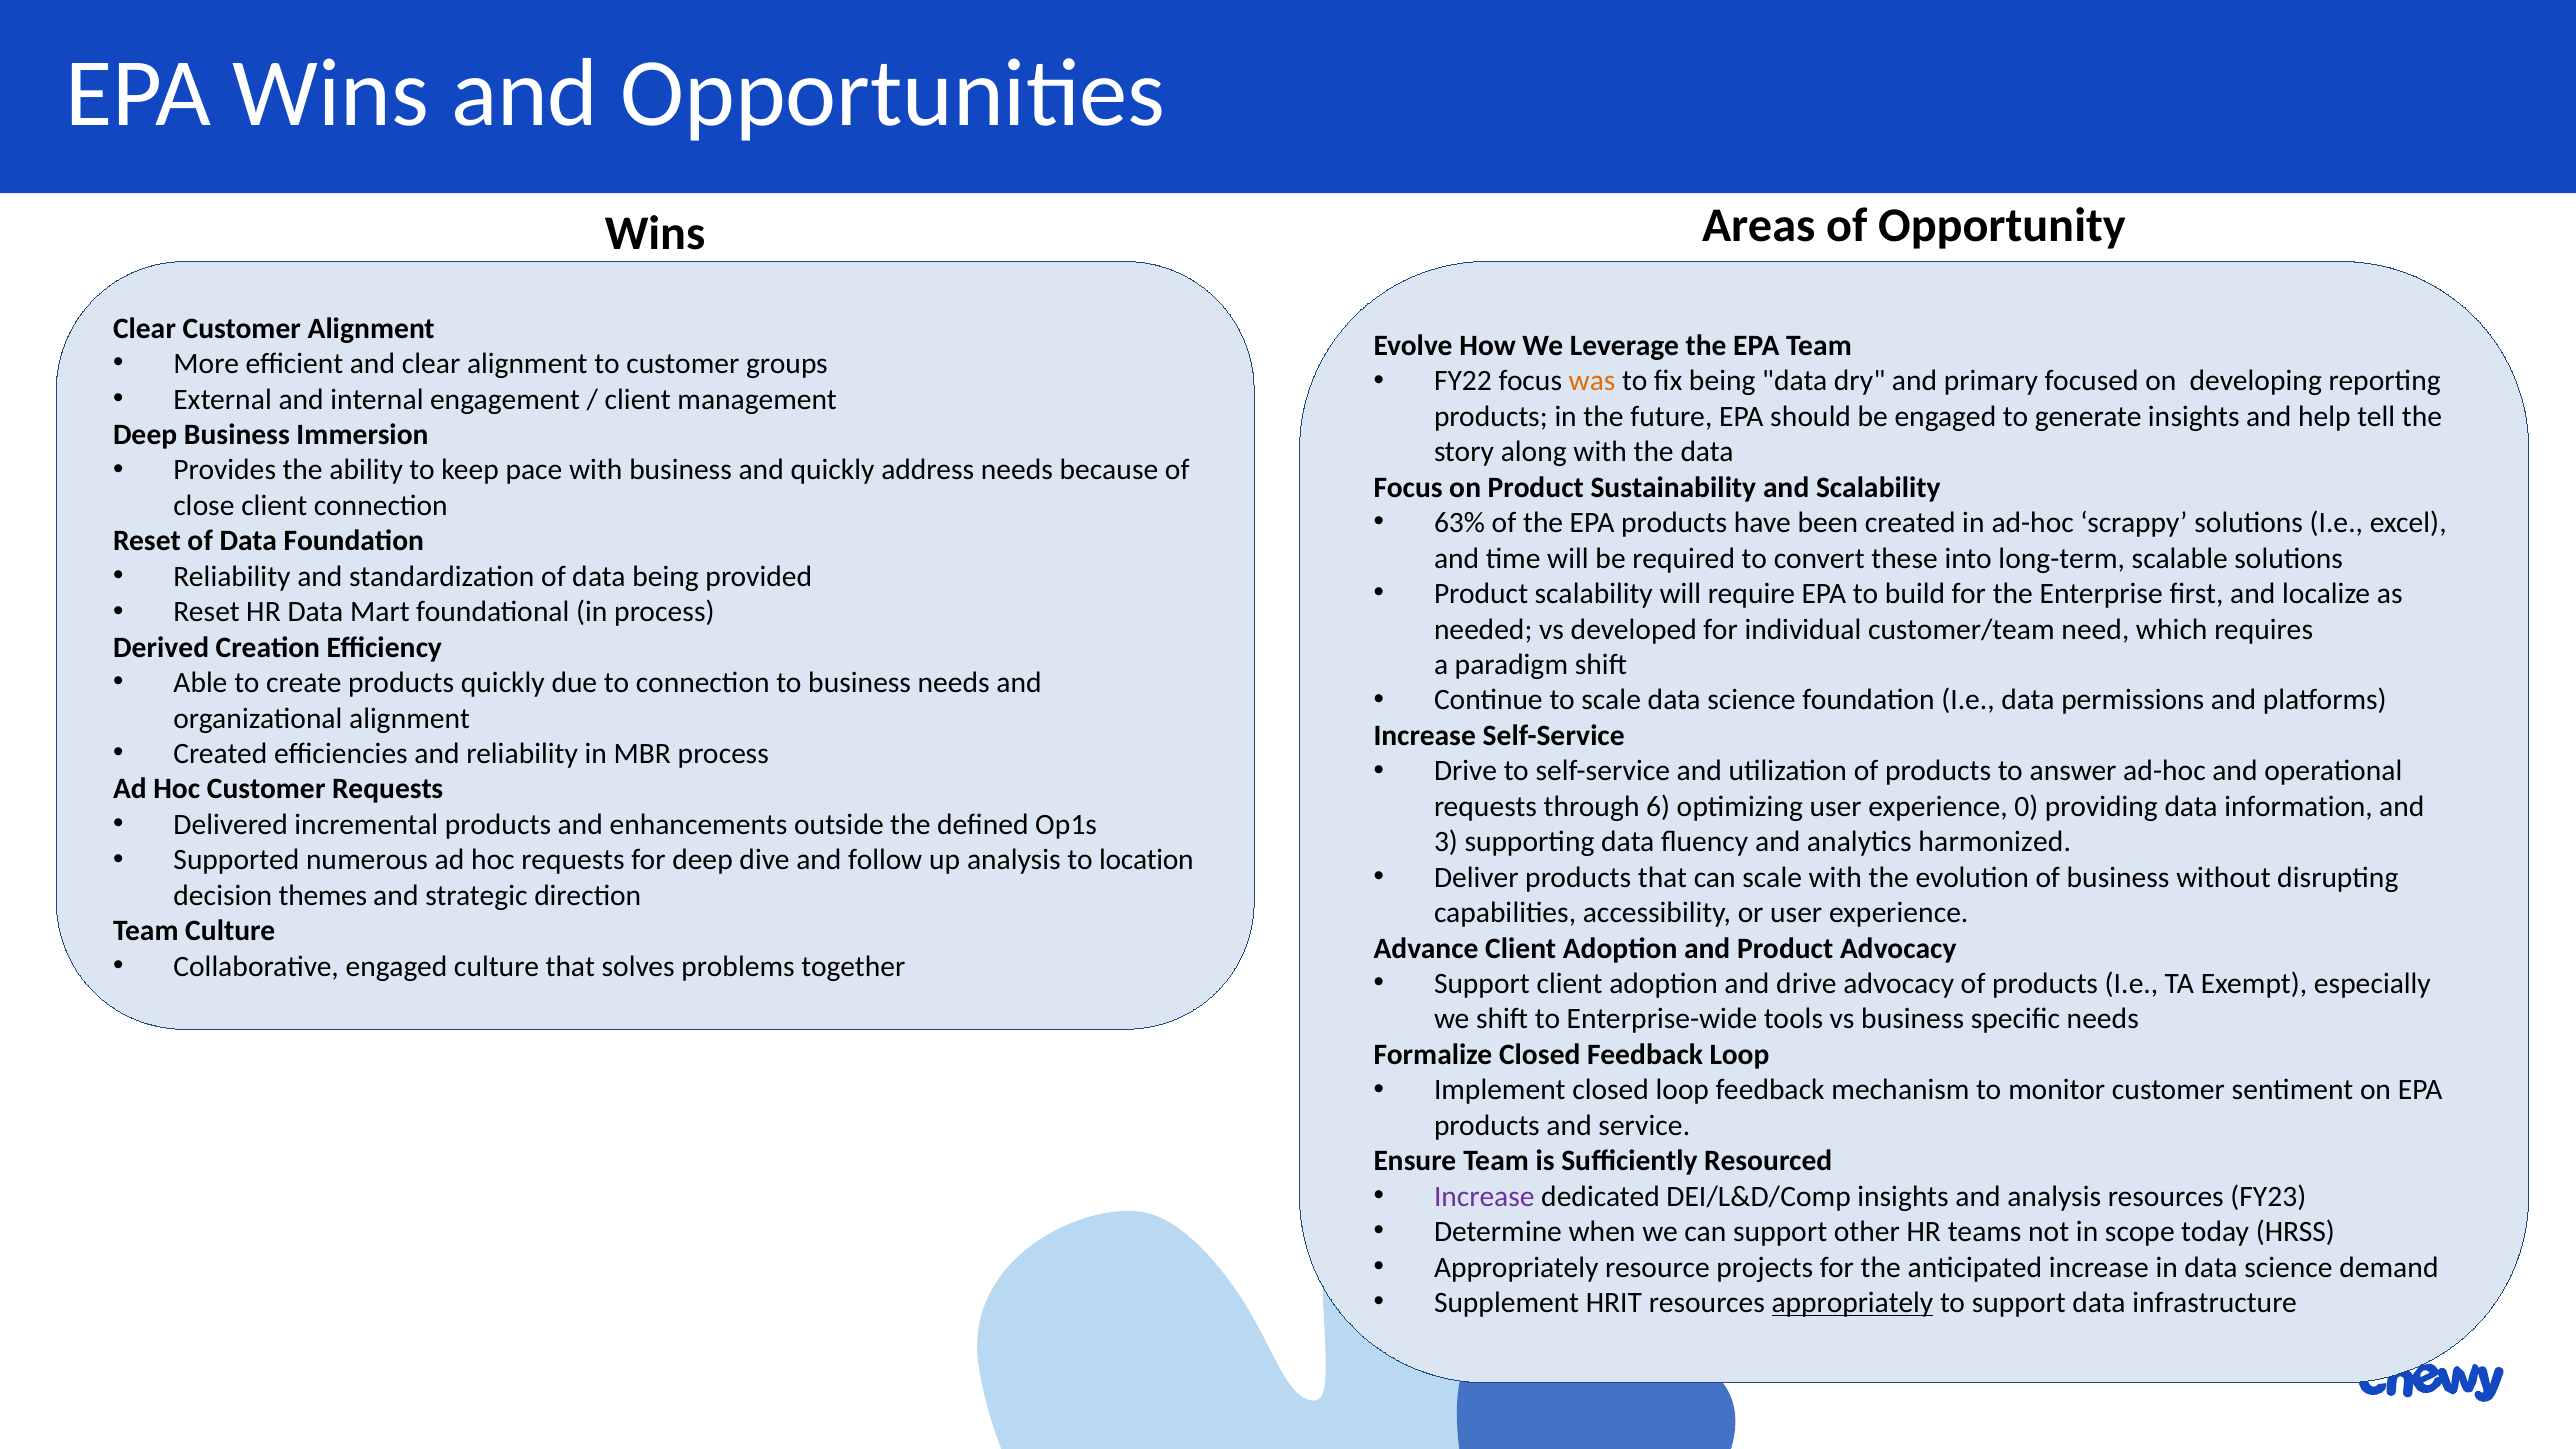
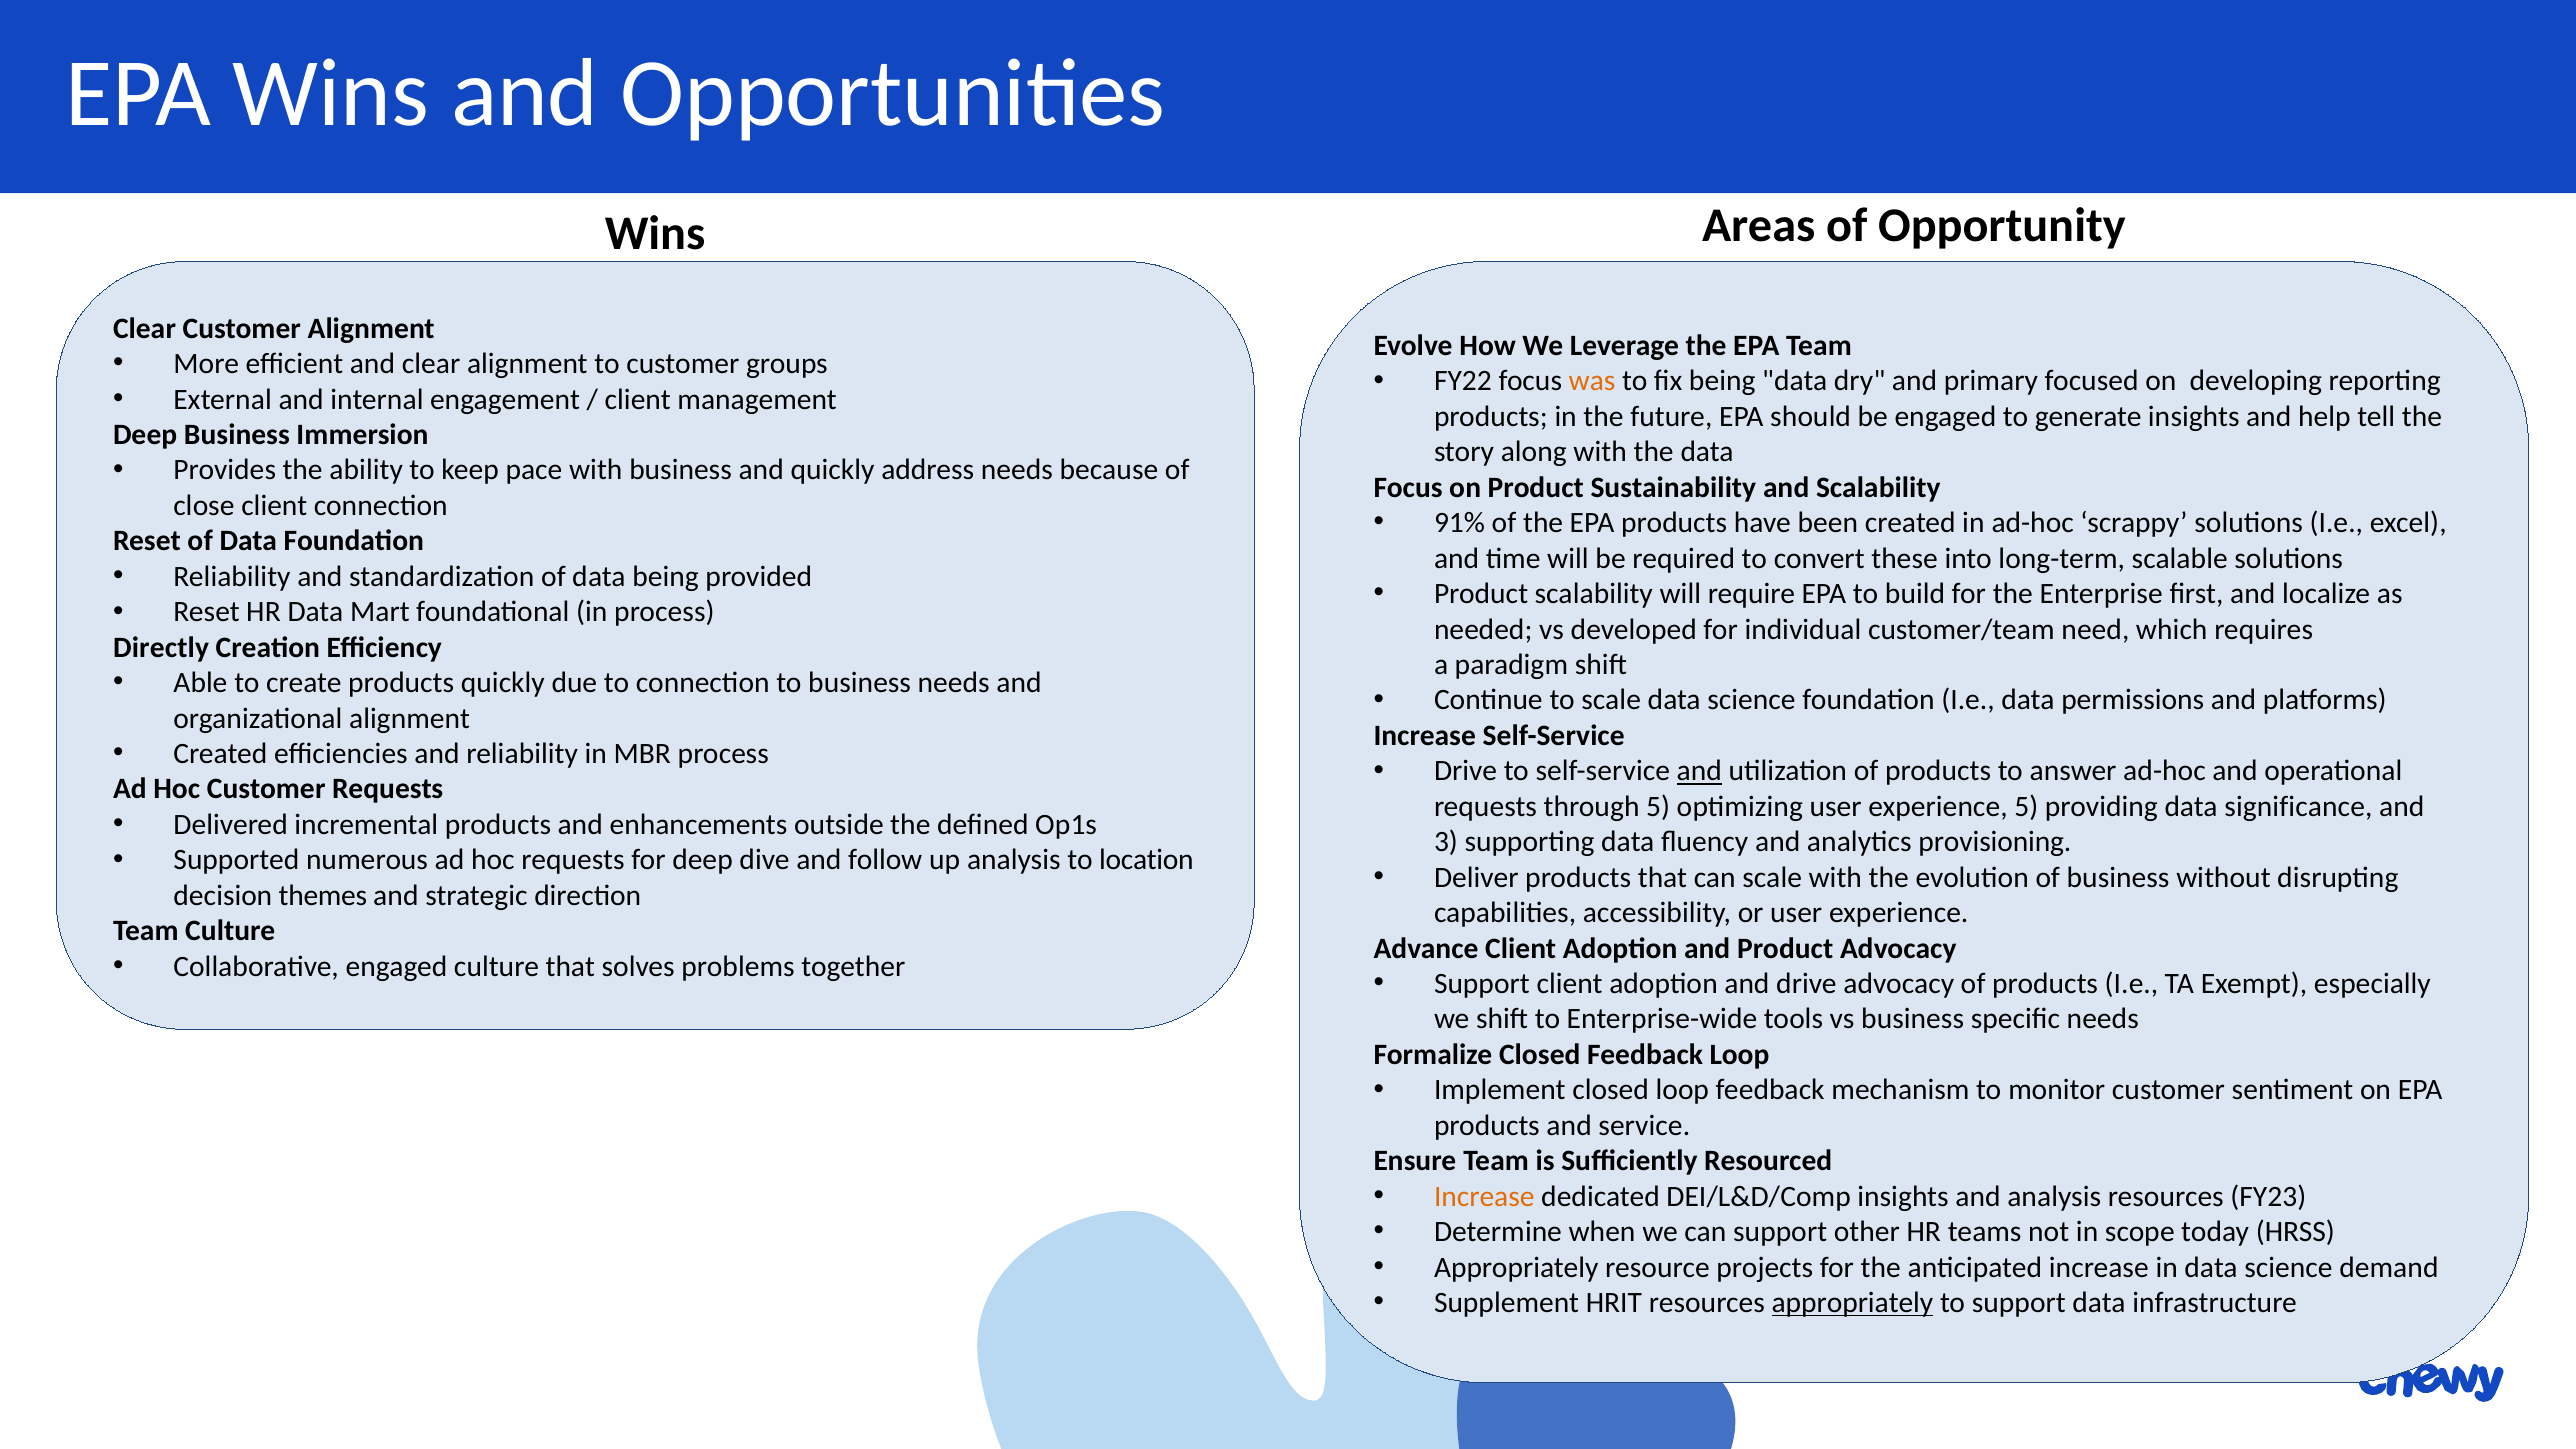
63%: 63% -> 91%
Derived: Derived -> Directly
and at (1699, 771) underline: none -> present
through 6: 6 -> 5
experience 0: 0 -> 5
information: information -> significance
harmonized: harmonized -> provisioning
Increase at (1484, 1196) colour: purple -> orange
